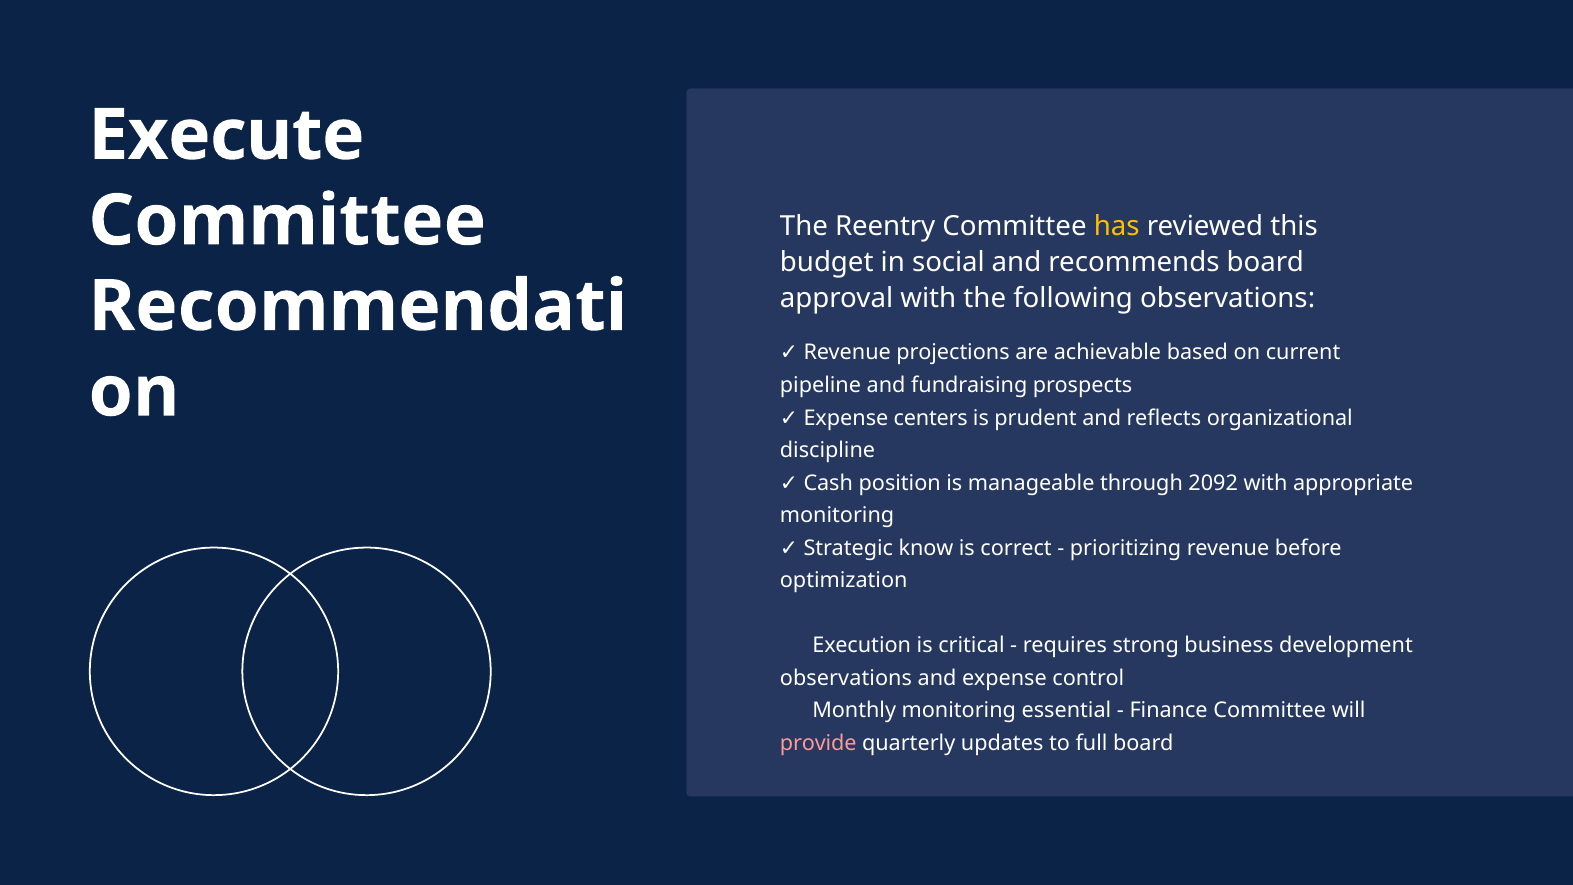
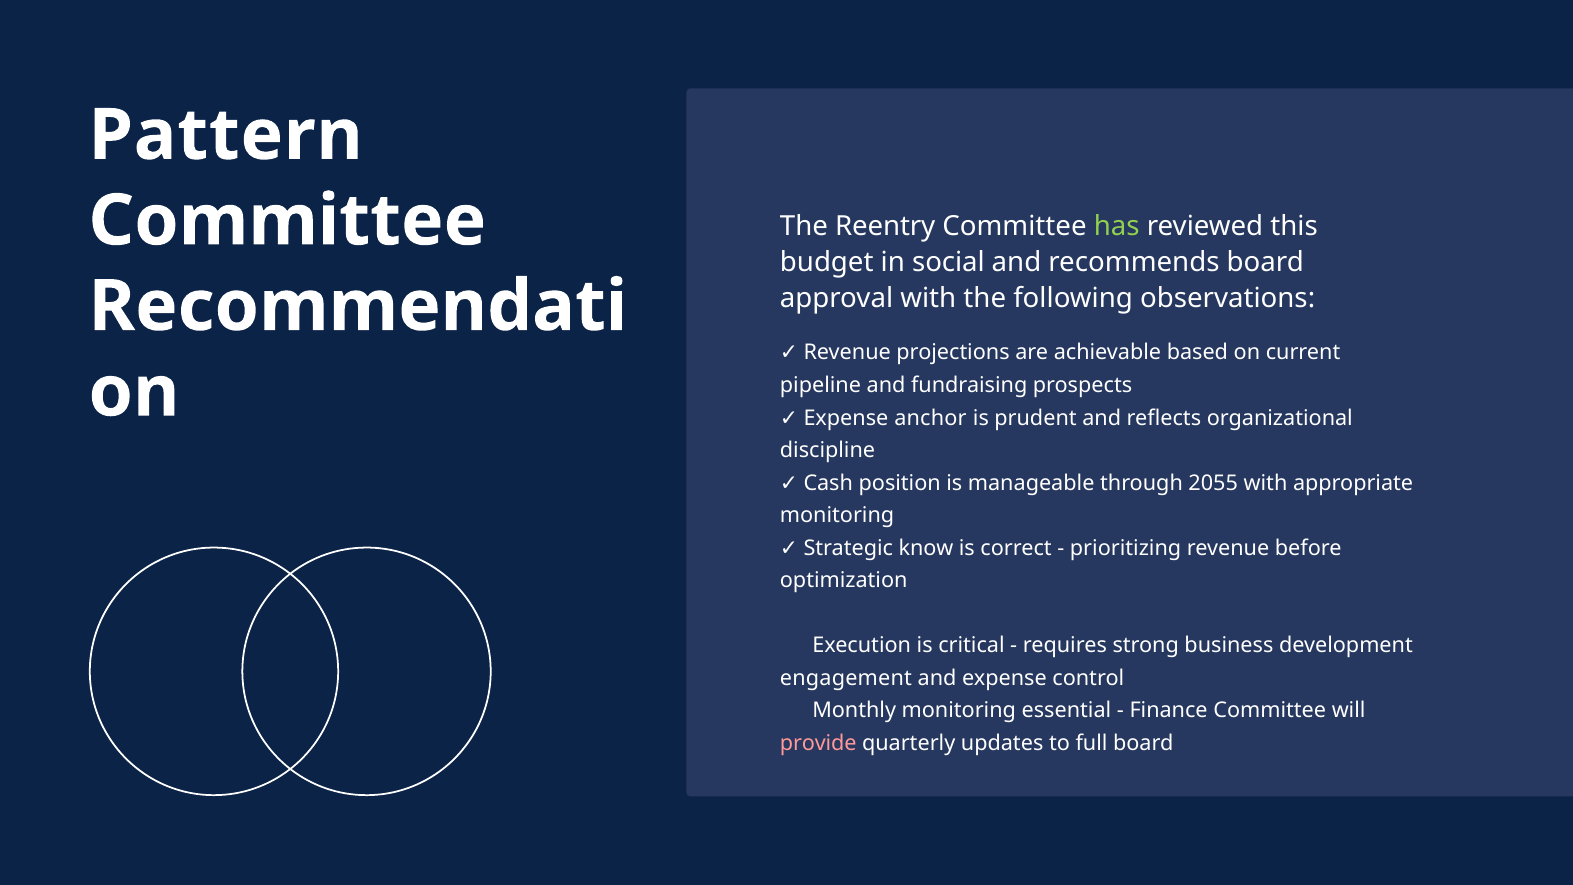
Execute: Execute -> Pattern
has colour: yellow -> light green
centers: centers -> anchor
2092: 2092 -> 2055
observations at (846, 678): observations -> engagement
